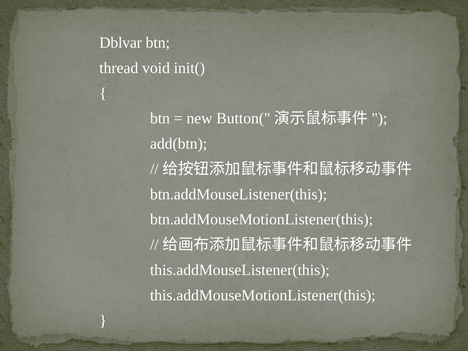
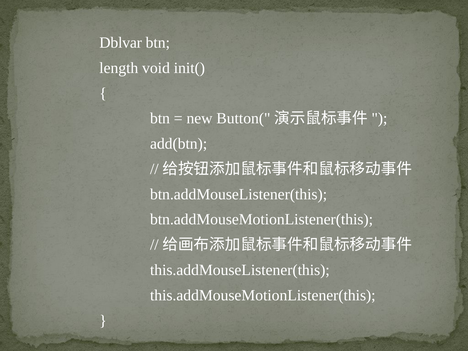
thread: thread -> length
